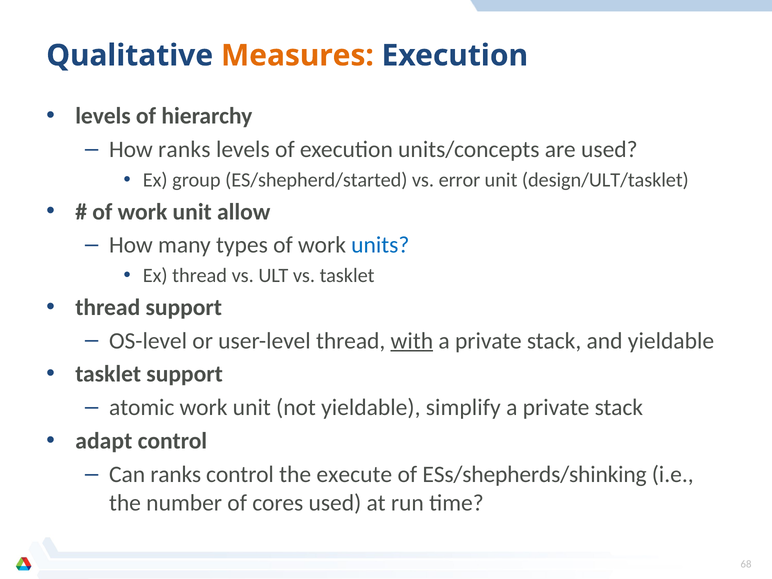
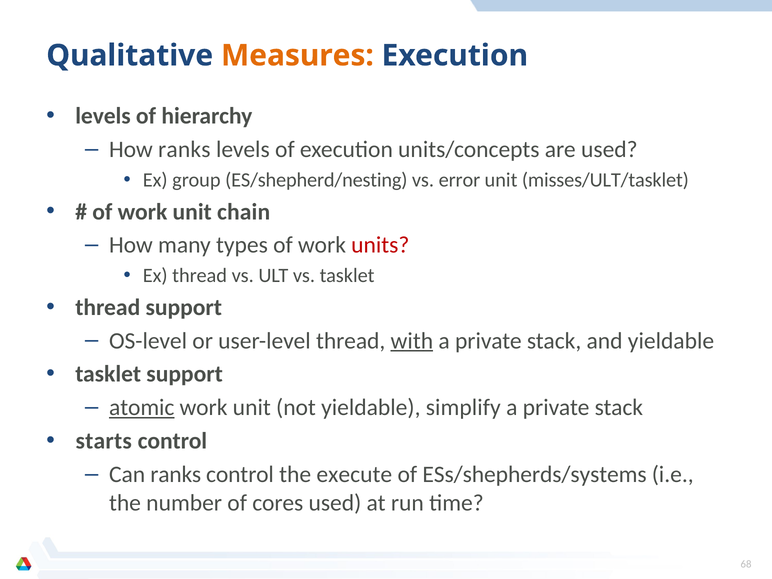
ES/shepherd/started: ES/shepherd/started -> ES/shepherd/nesting
design/ULT/tasklet: design/ULT/tasklet -> misses/ULT/tasklet
allow: allow -> chain
units colour: blue -> red
atomic underline: none -> present
adapt: adapt -> starts
ESs/shepherds/shinking: ESs/shepherds/shinking -> ESs/shepherds/systems
